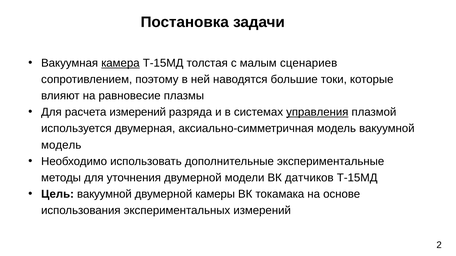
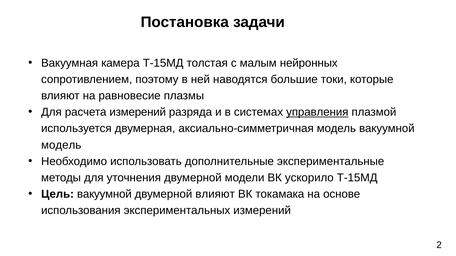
камера underline: present -> none
сценариев: сценариев -> нейронных
датчиков: датчиков -> ускорило
двумерной камеры: камеры -> влияют
